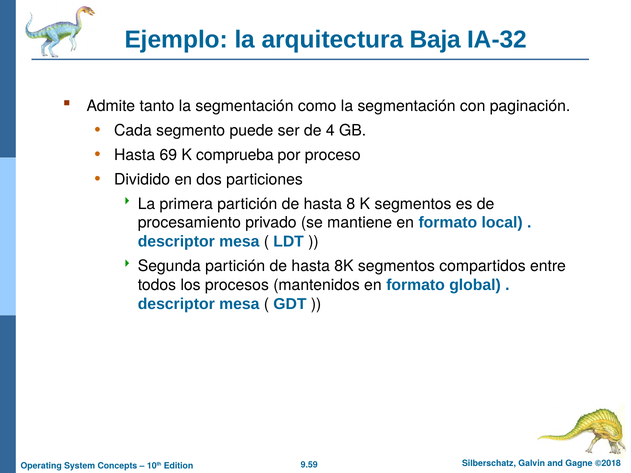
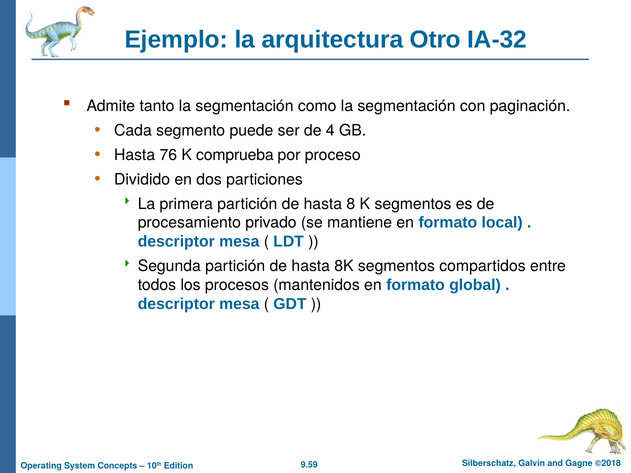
Baja: Baja -> Otro
69: 69 -> 76
